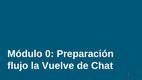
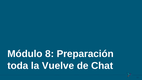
0: 0 -> 8
flujo: flujo -> toda
